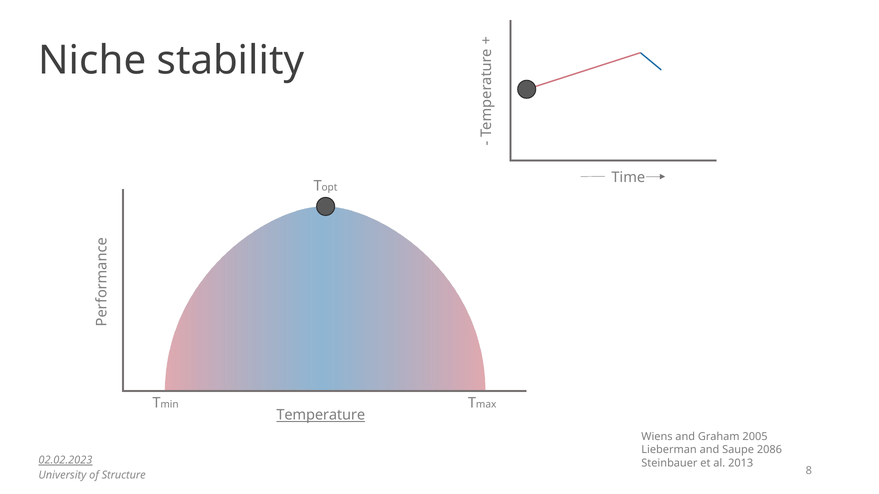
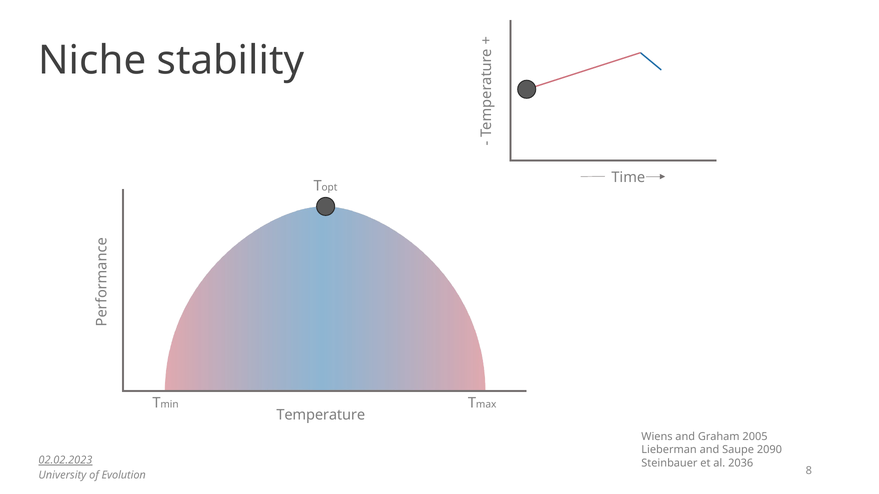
Temperature underline: present -> none
2086: 2086 -> 2090
2013: 2013 -> 2036
Structure: Structure -> Evolution
